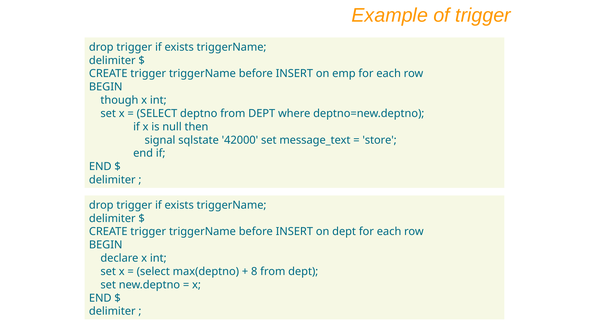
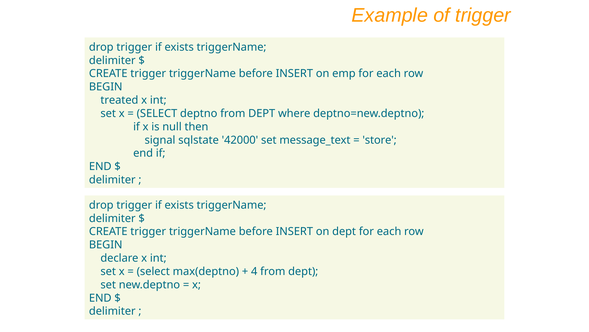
though: though -> treated
8: 8 -> 4
